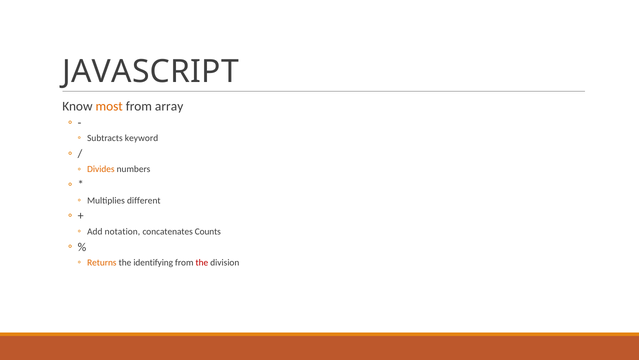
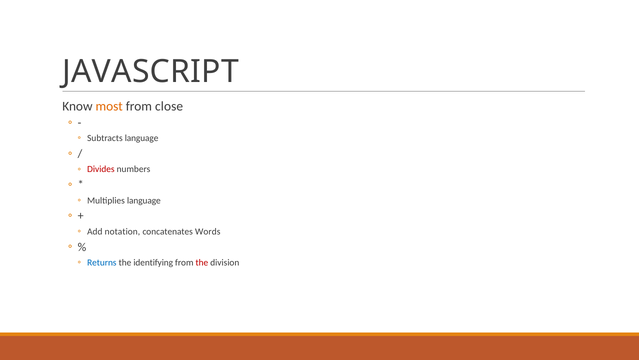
array: array -> close
Subtracts keyword: keyword -> language
Divides colour: orange -> red
Multiplies different: different -> language
Counts: Counts -> Words
Returns colour: orange -> blue
